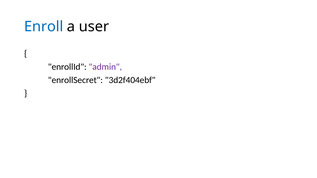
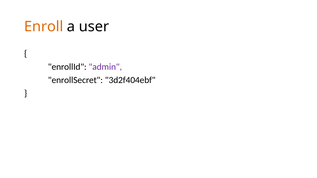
Enroll colour: blue -> orange
